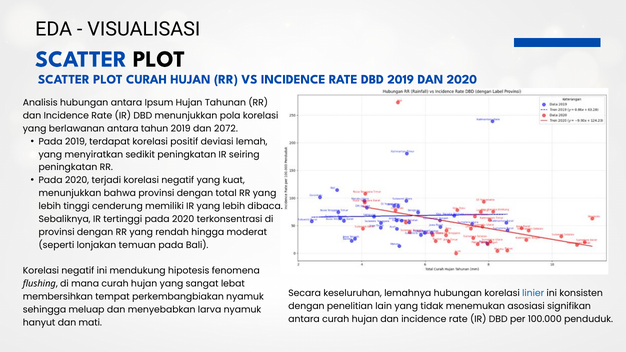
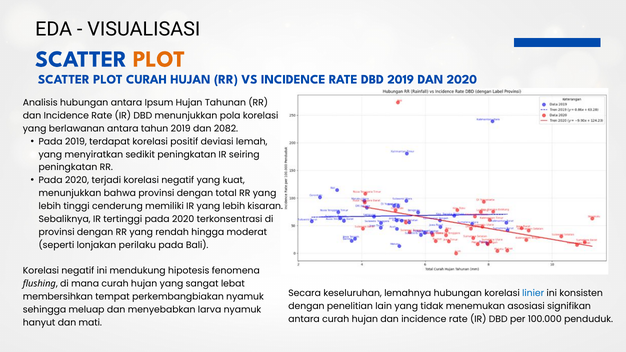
PLOT at (159, 59) colour: black -> orange
2072: 2072 -> 2082
dibaca: dibaca -> kisaran
temuan: temuan -> perilaku
